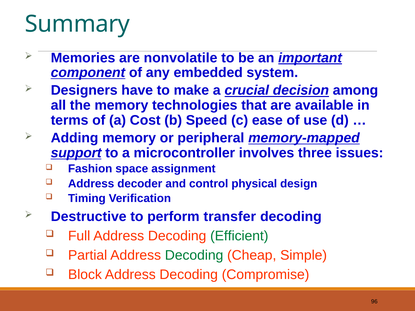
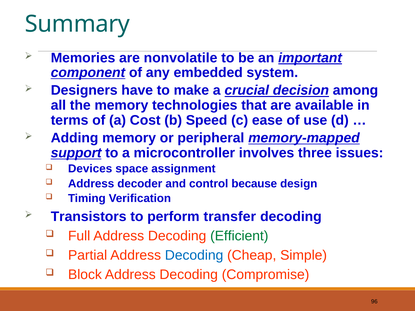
Fashion: Fashion -> Devices
physical: physical -> because
Destructive: Destructive -> Transistors
Decoding at (194, 256) colour: green -> blue
